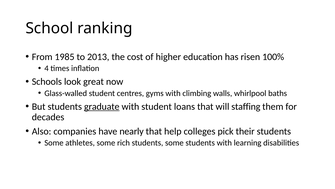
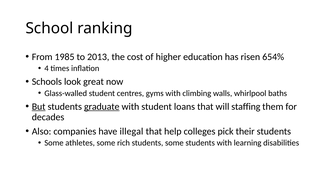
100%: 100% -> 654%
But underline: none -> present
nearly: nearly -> illegal
